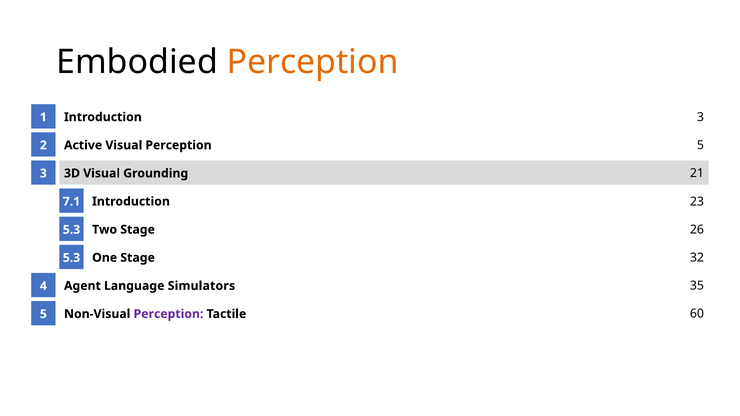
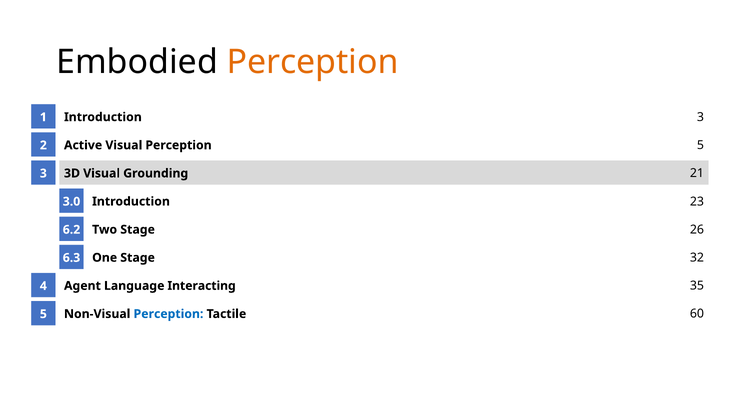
7.1: 7.1 -> 3.0
5.3 at (72, 230): 5.3 -> 6.2
5.3 at (72, 258): 5.3 -> 6.3
Simulators: Simulators -> Interacting
Perception at (168, 314) colour: purple -> blue
